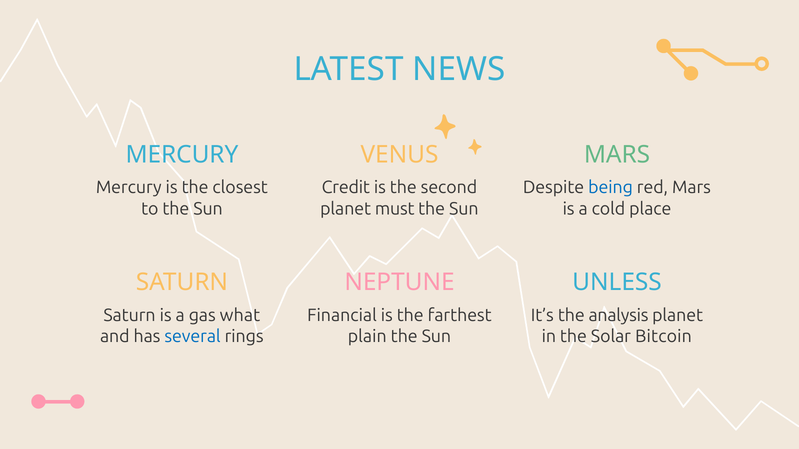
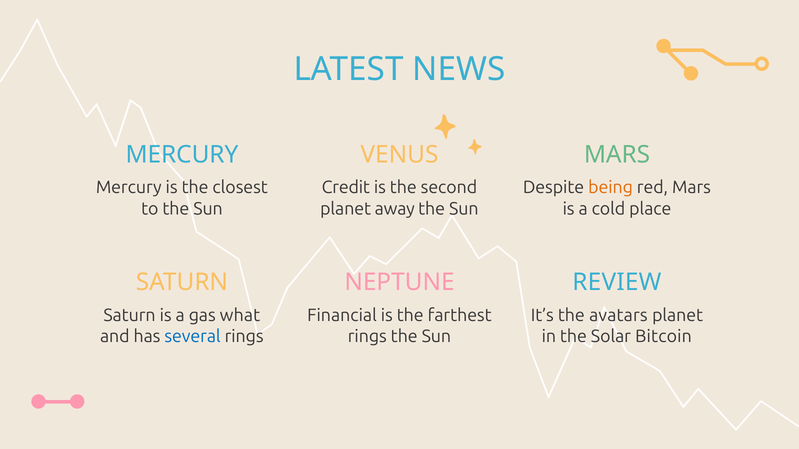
being colour: blue -> orange
must: must -> away
UNLESS: UNLESS -> REVIEW
analysis: analysis -> avatars
plain at (367, 337): plain -> rings
